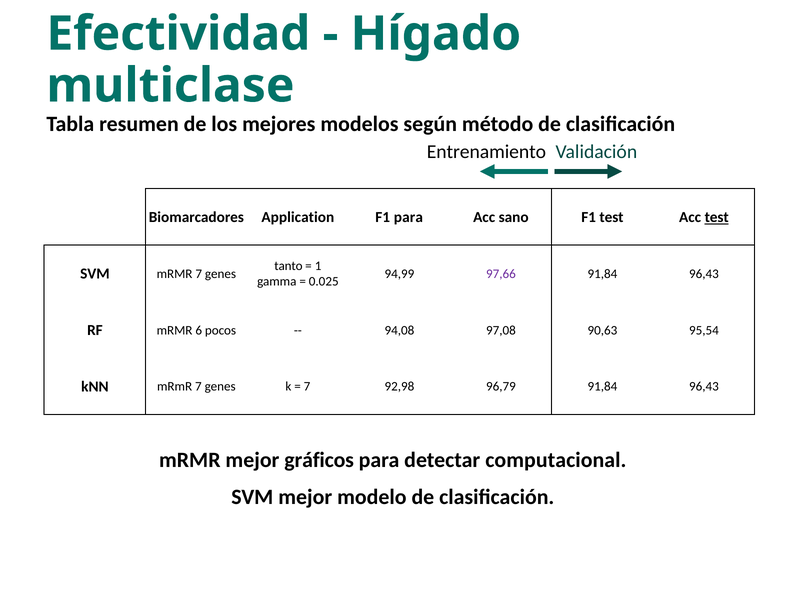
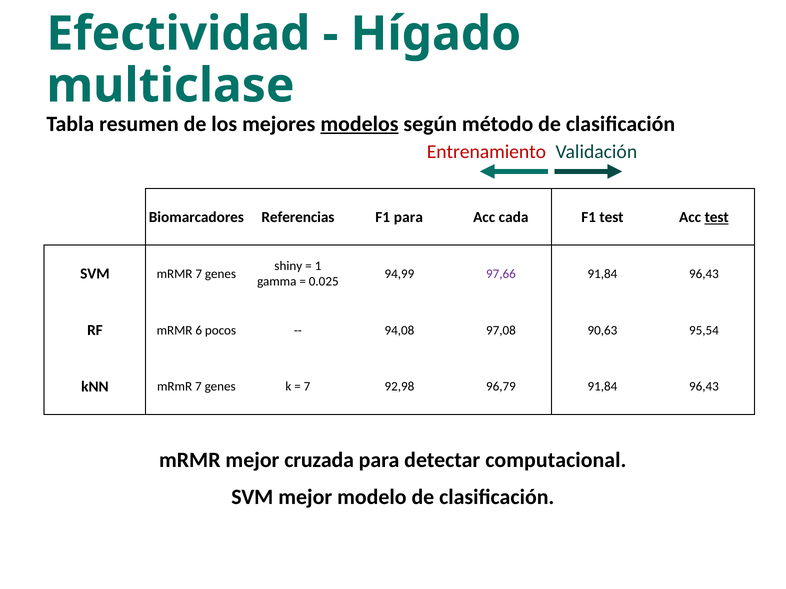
modelos underline: none -> present
Entrenamiento colour: black -> red
Application: Application -> Referencias
sano: sano -> cada
tanto: tanto -> shiny
gráficos: gráficos -> cruzada
